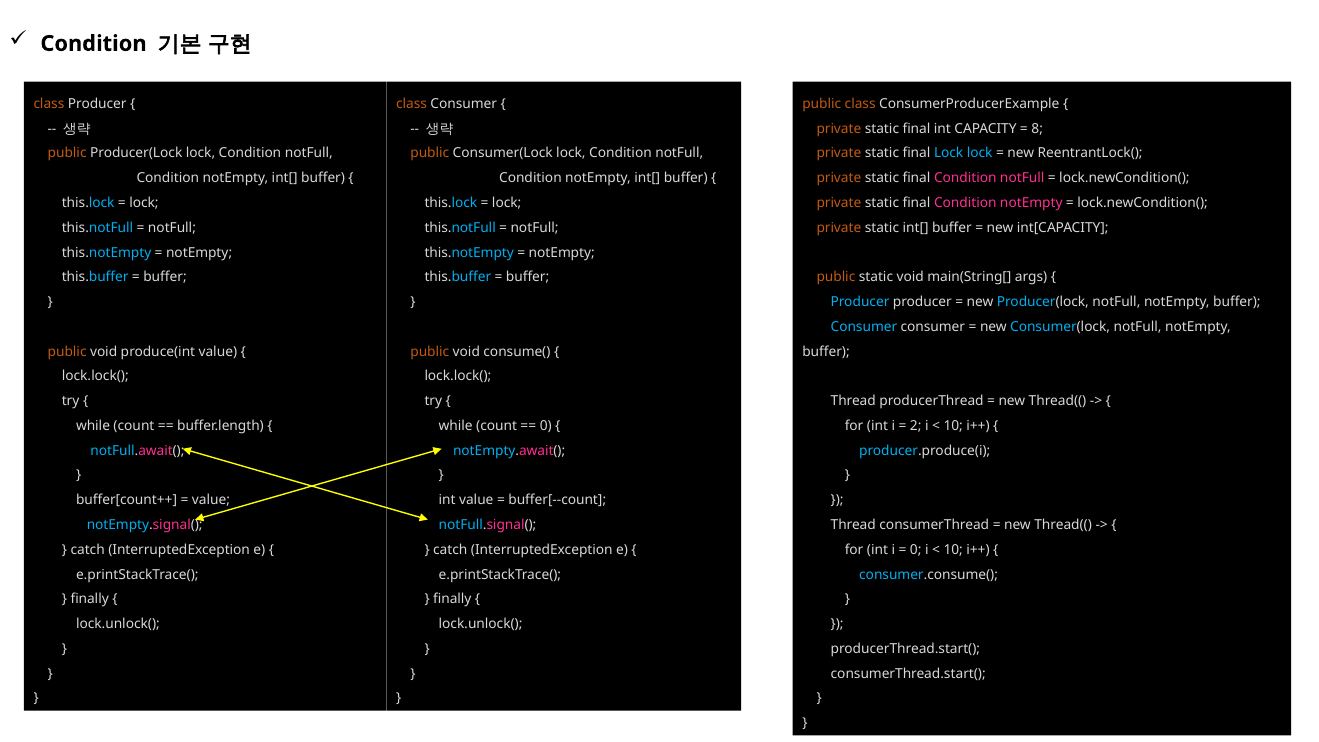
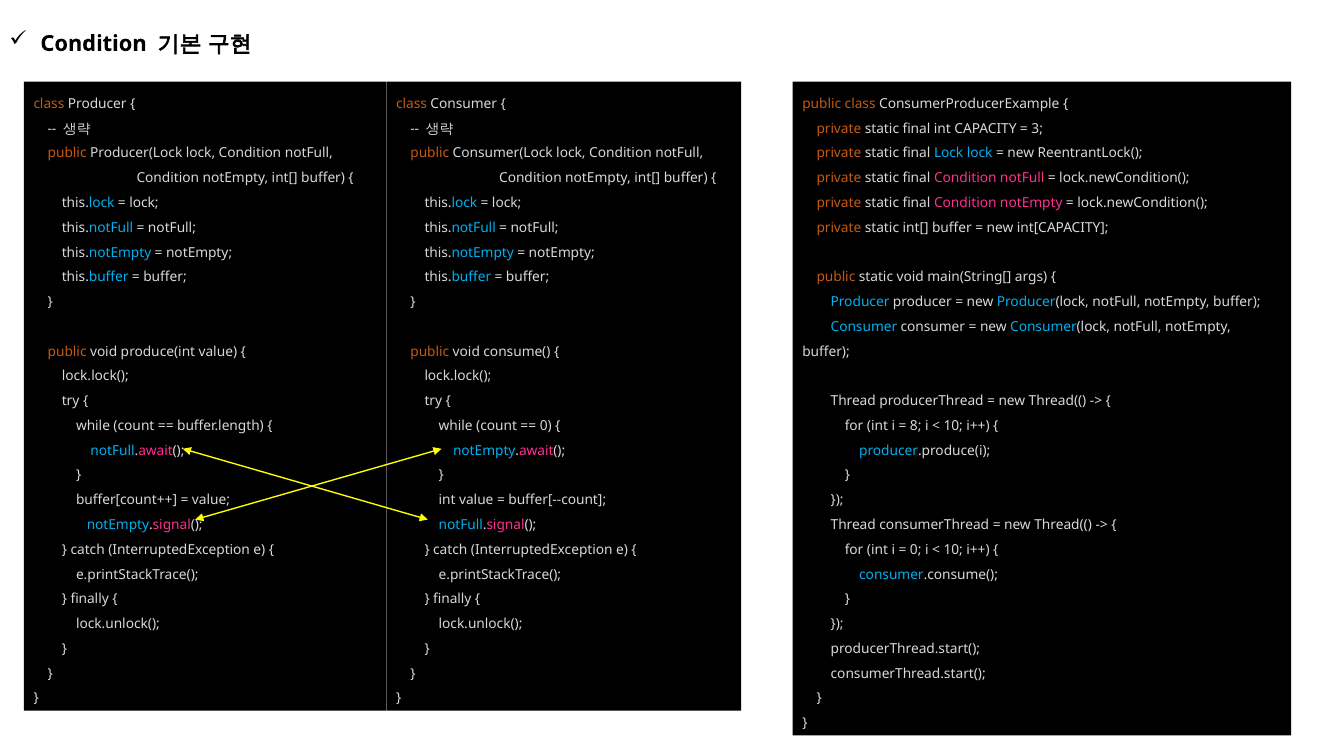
8: 8 -> 3
2: 2 -> 8
